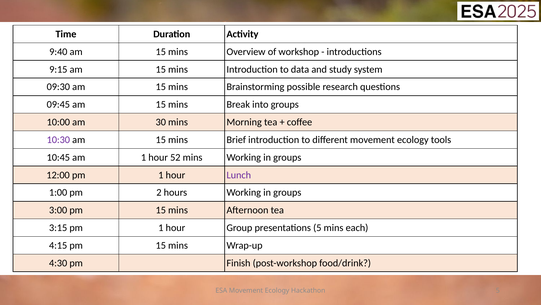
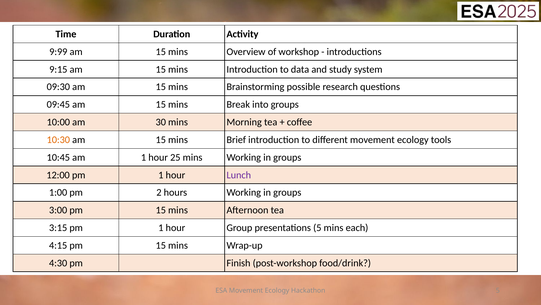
9:40: 9:40 -> 9:99
10:30 colour: purple -> orange
52: 52 -> 25
